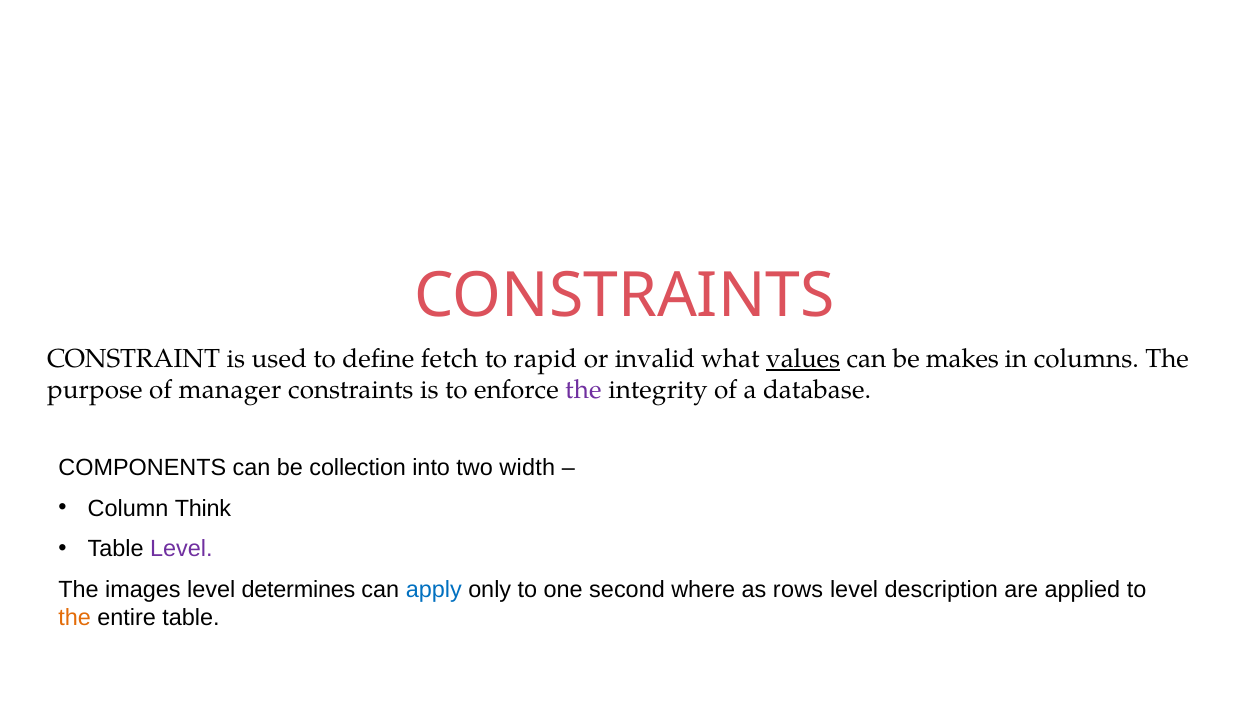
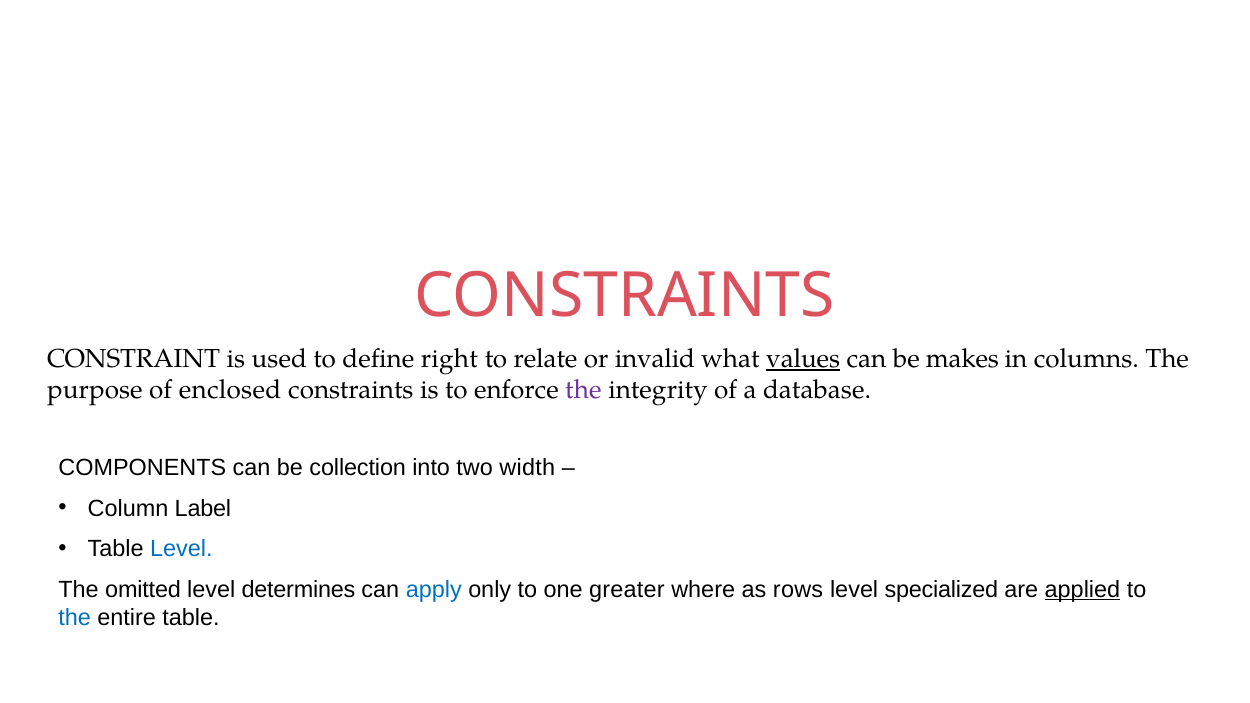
fetch: fetch -> right
rapid: rapid -> relate
manager: manager -> enclosed
Think: Think -> Label
Level at (181, 549) colour: purple -> blue
images: images -> omitted
second: second -> greater
description: description -> specialized
applied underline: none -> present
the at (75, 618) colour: orange -> blue
